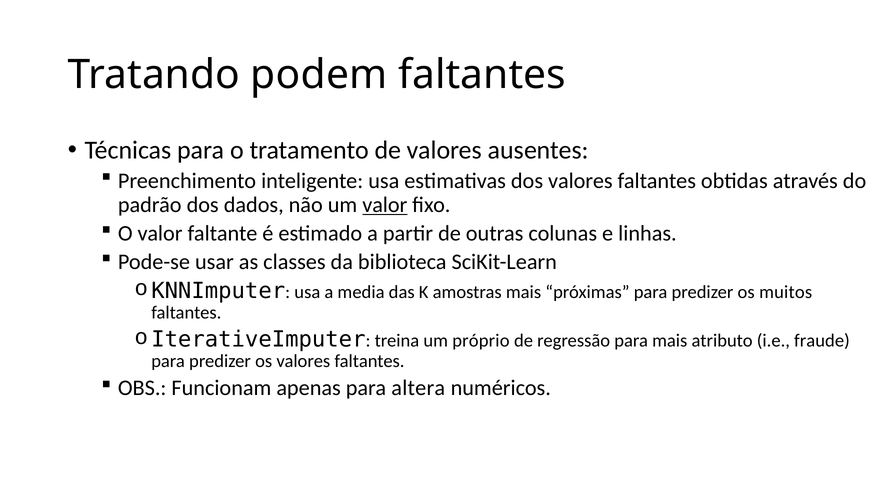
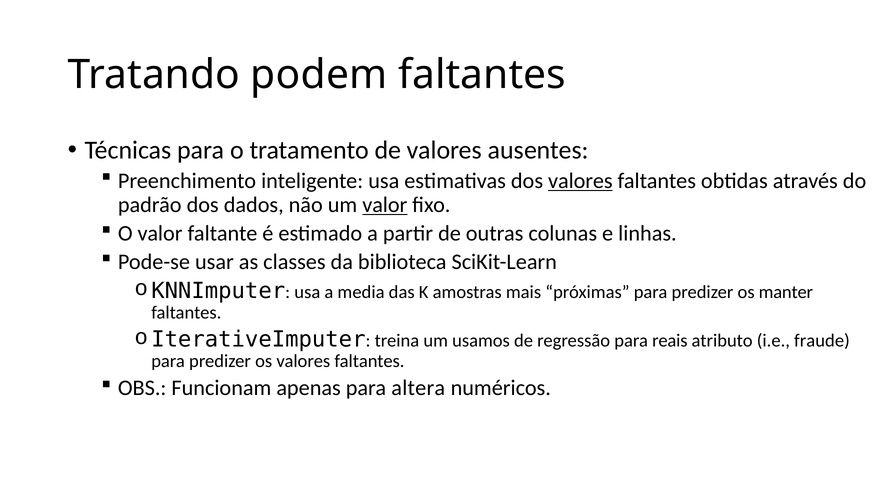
valores at (580, 181) underline: none -> present
muitos: muitos -> manter
próprio: próprio -> usamos
para mais: mais -> reais
